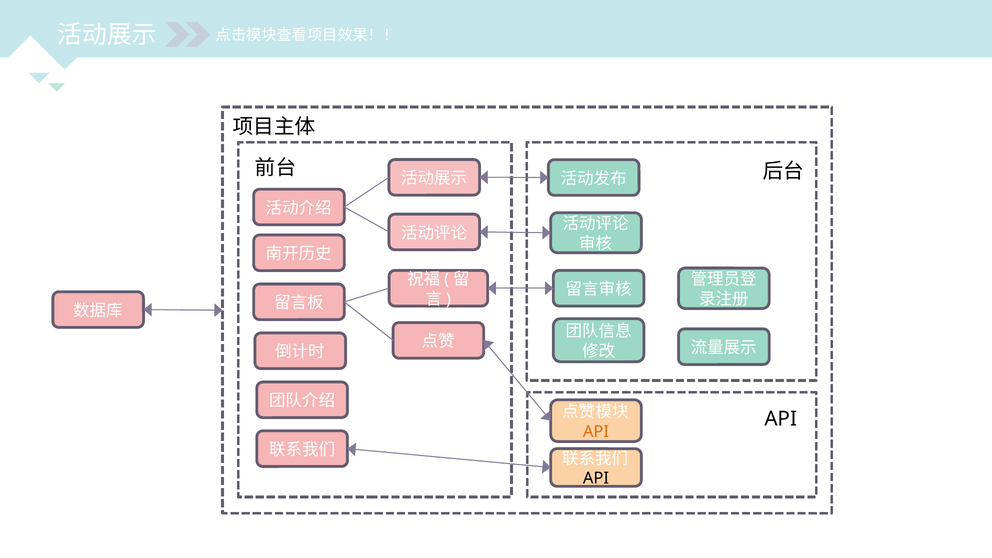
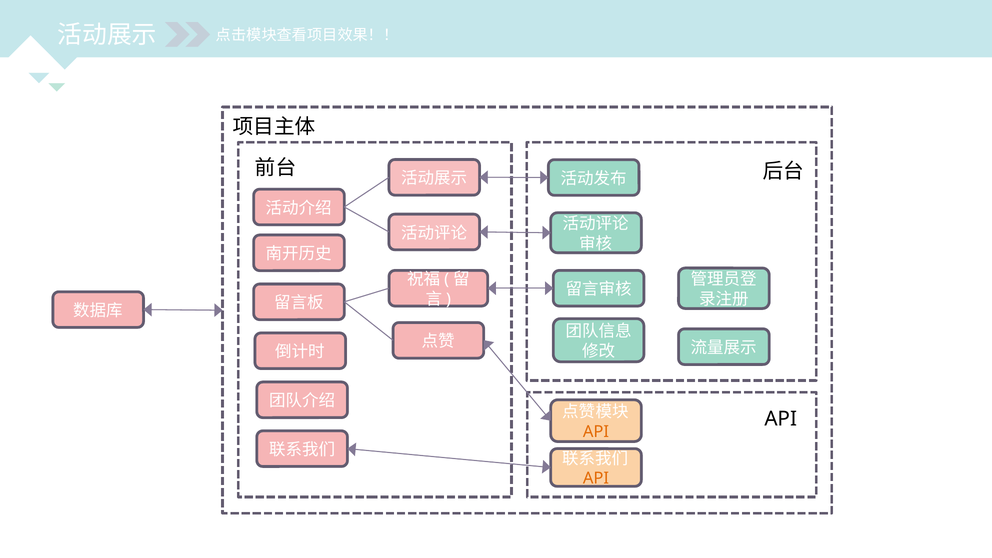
API at (596, 479) colour: black -> orange
